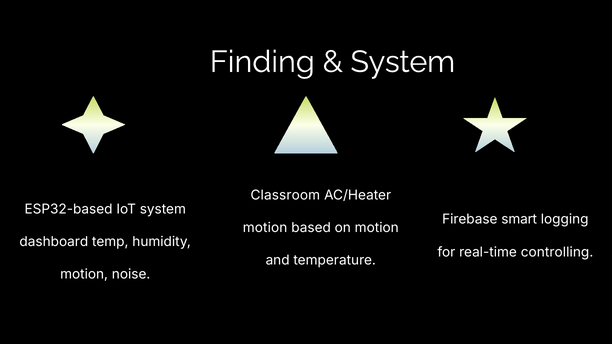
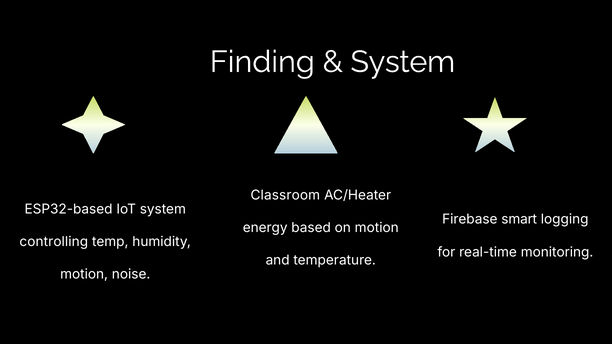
motion at (265, 228): motion -> energy
dashboard: dashboard -> controlling
controlling: controlling -> monitoring
